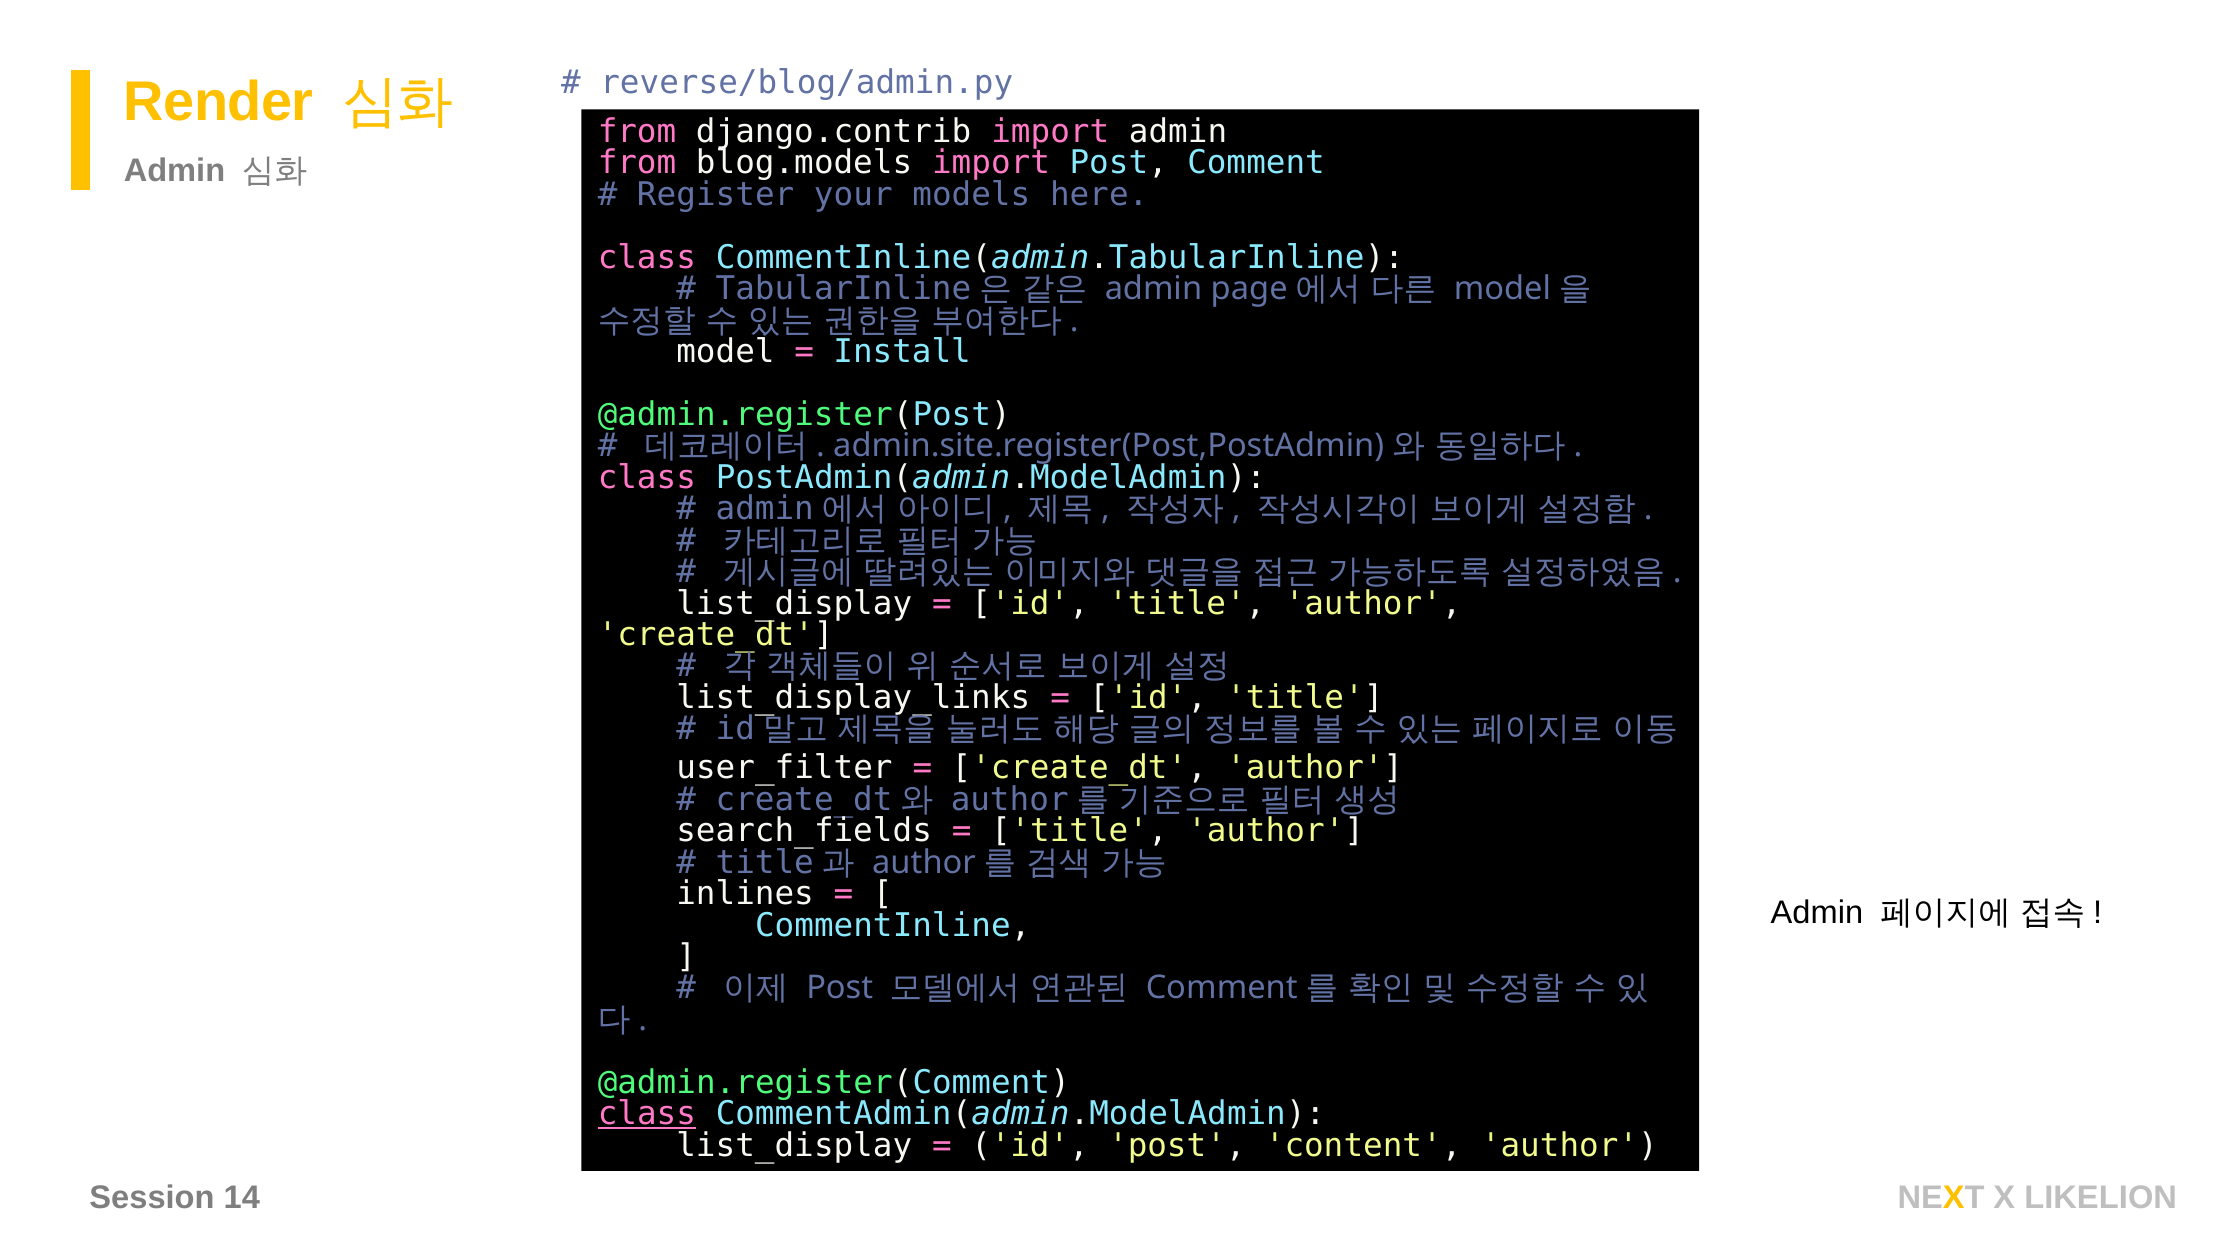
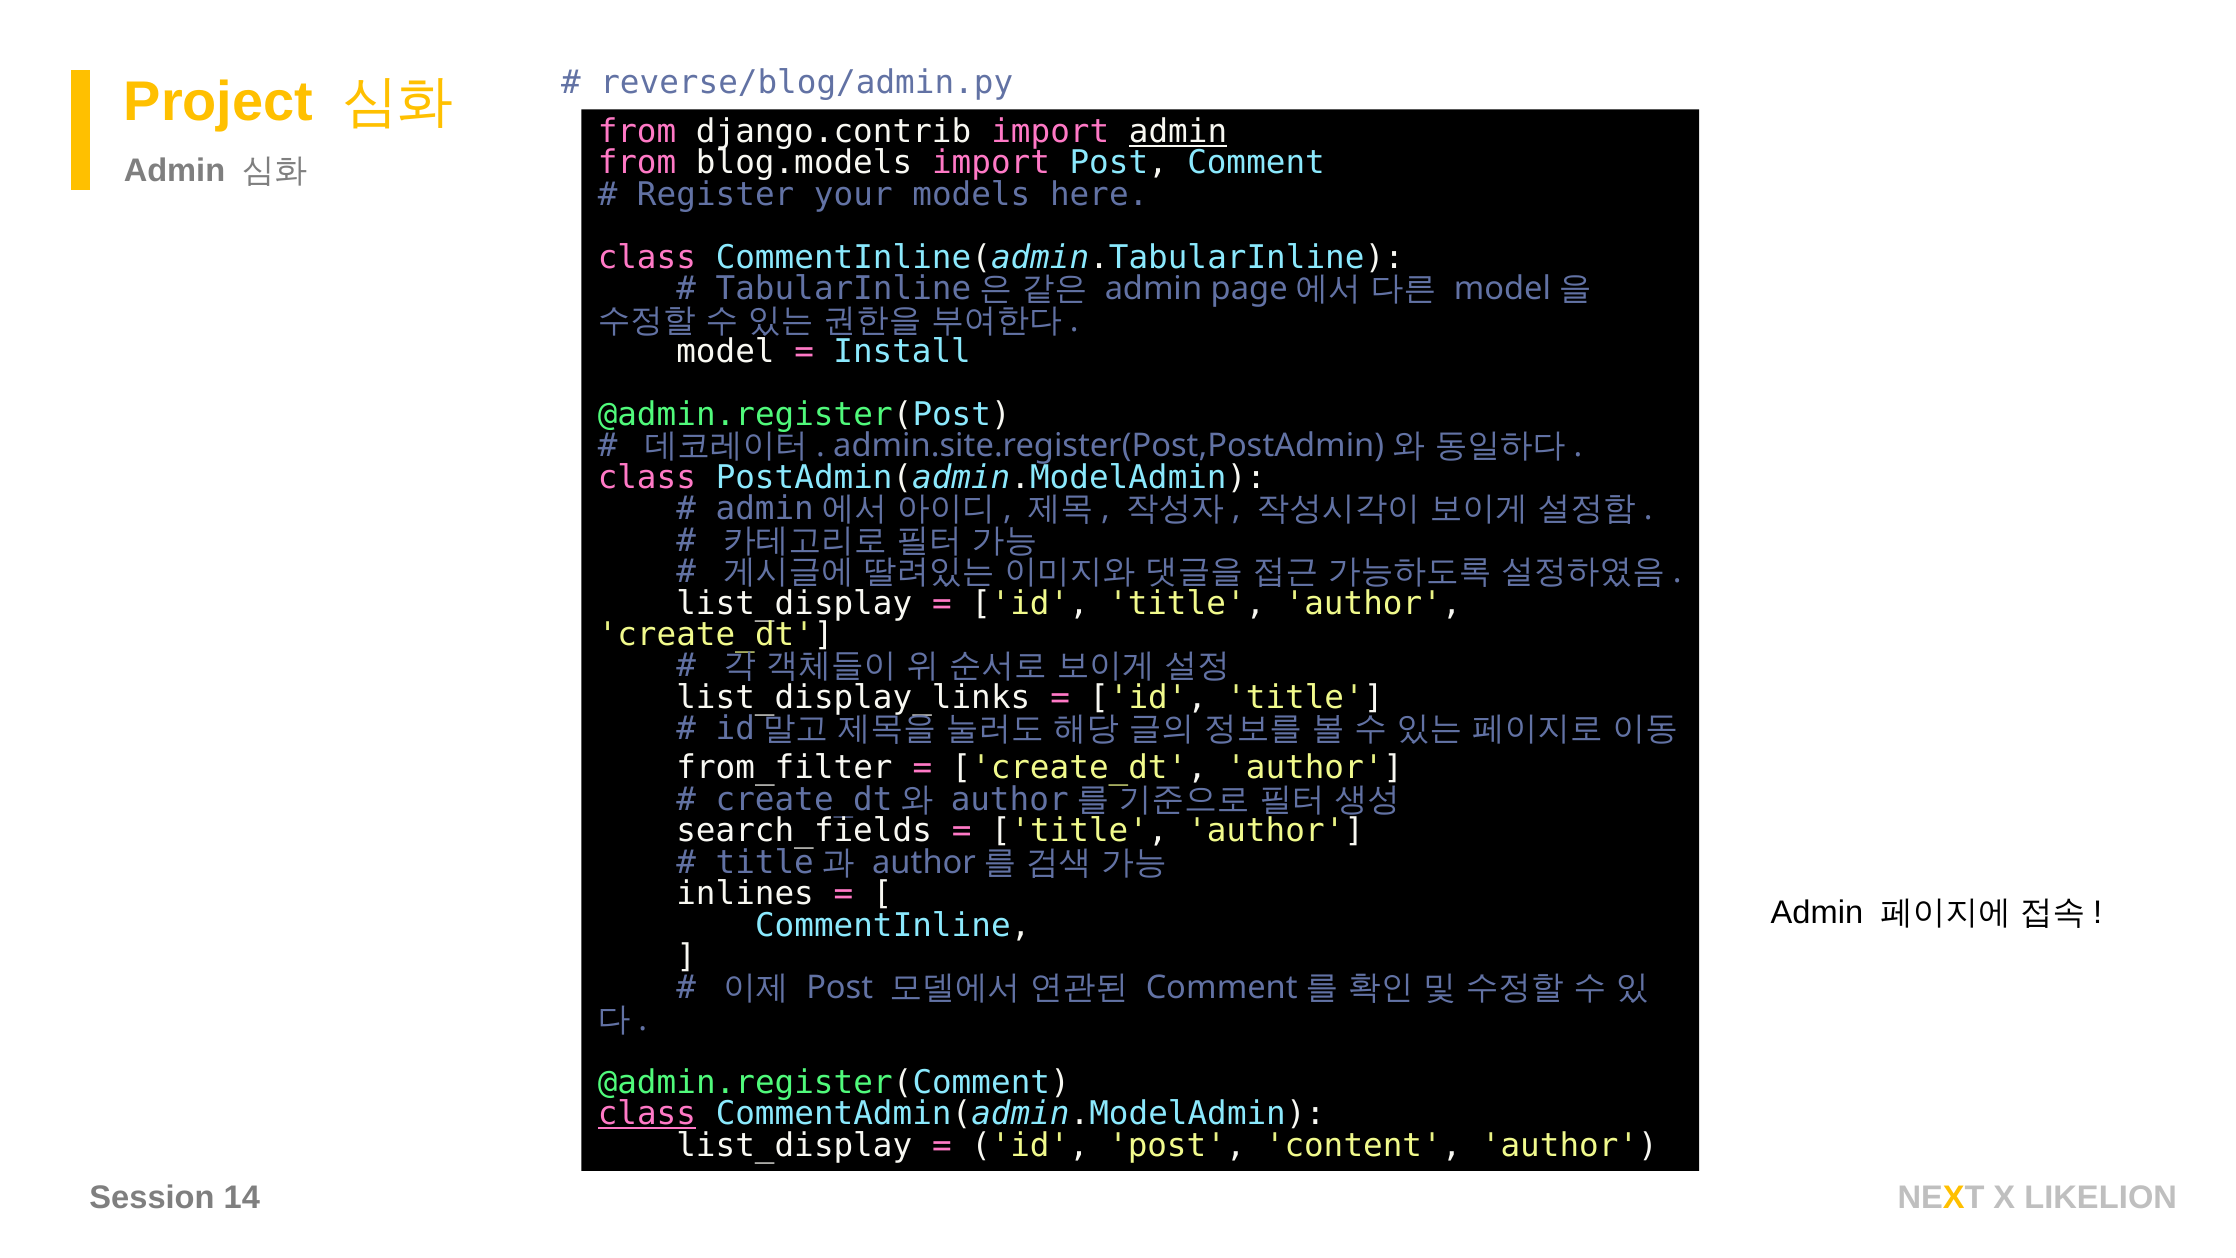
Render: Render -> Project
admin at (1178, 132) underline: none -> present
user_filter: user_filter -> from_filter
